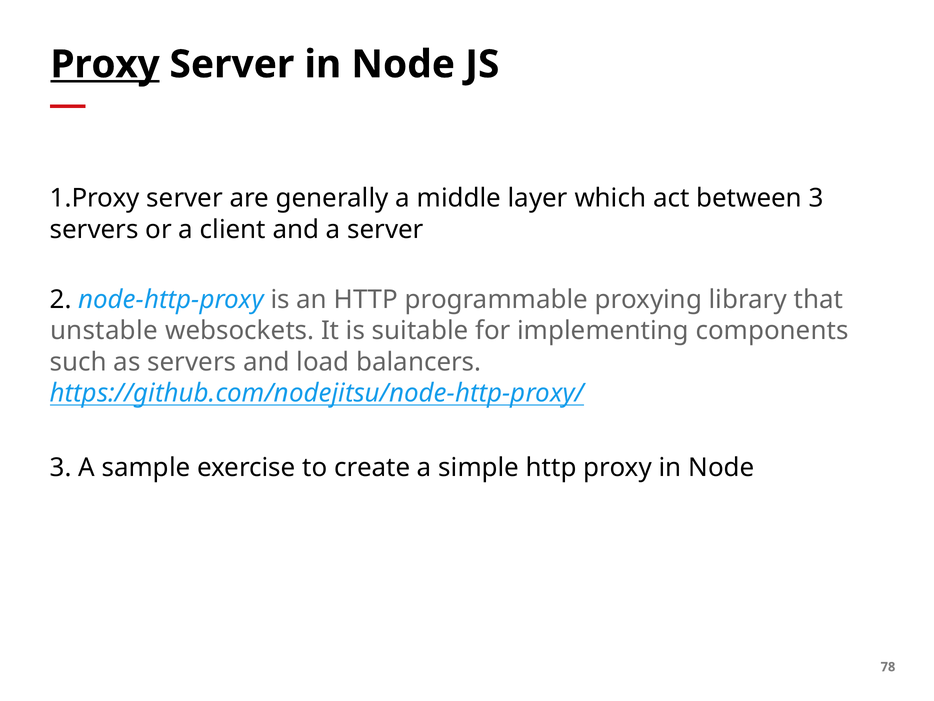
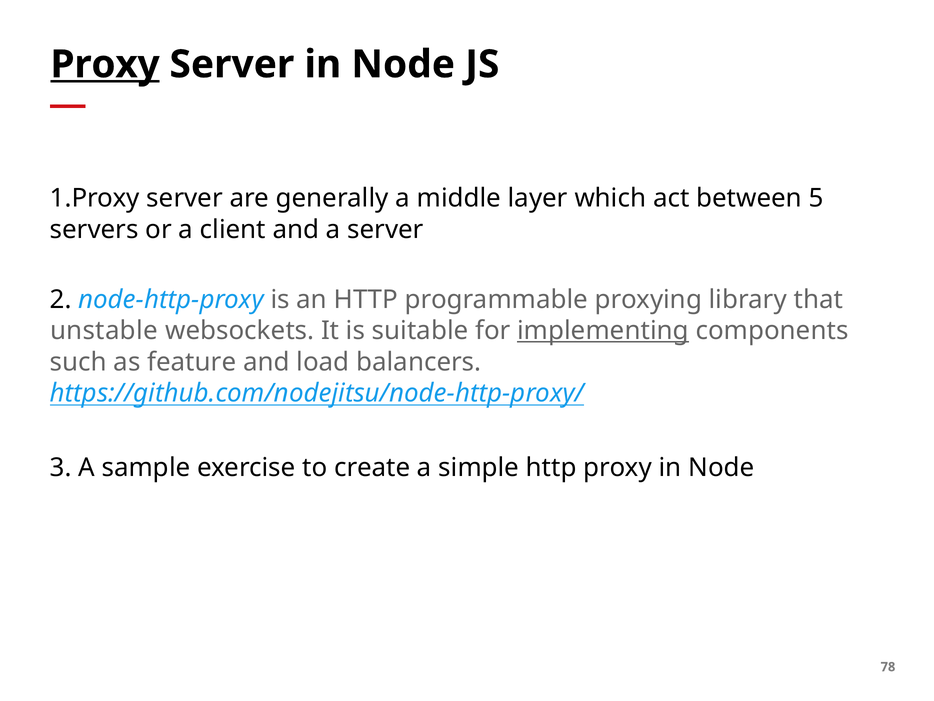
between 3: 3 -> 5
implementing underline: none -> present
as servers: servers -> feature
